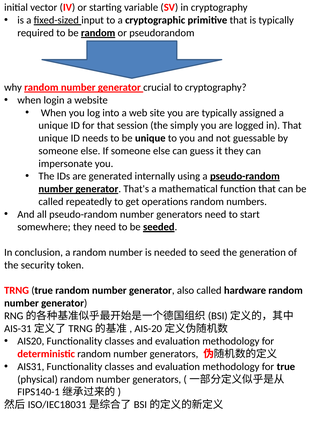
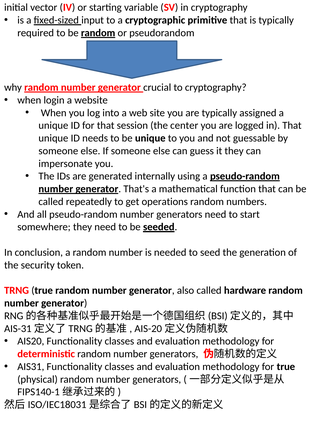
simply: simply -> center
